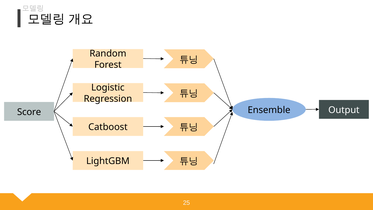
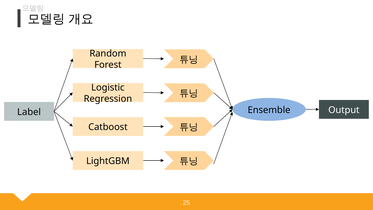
Score: Score -> Label
